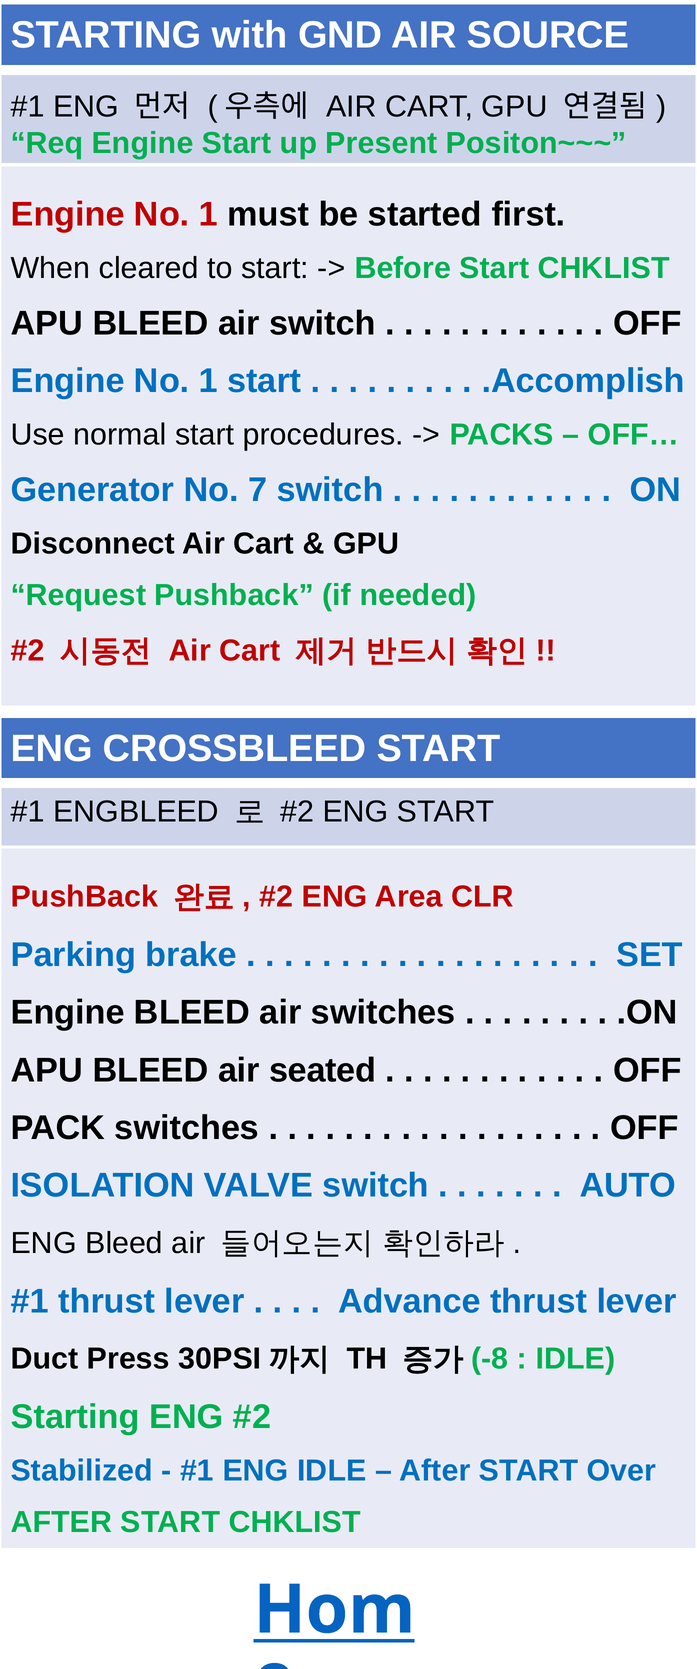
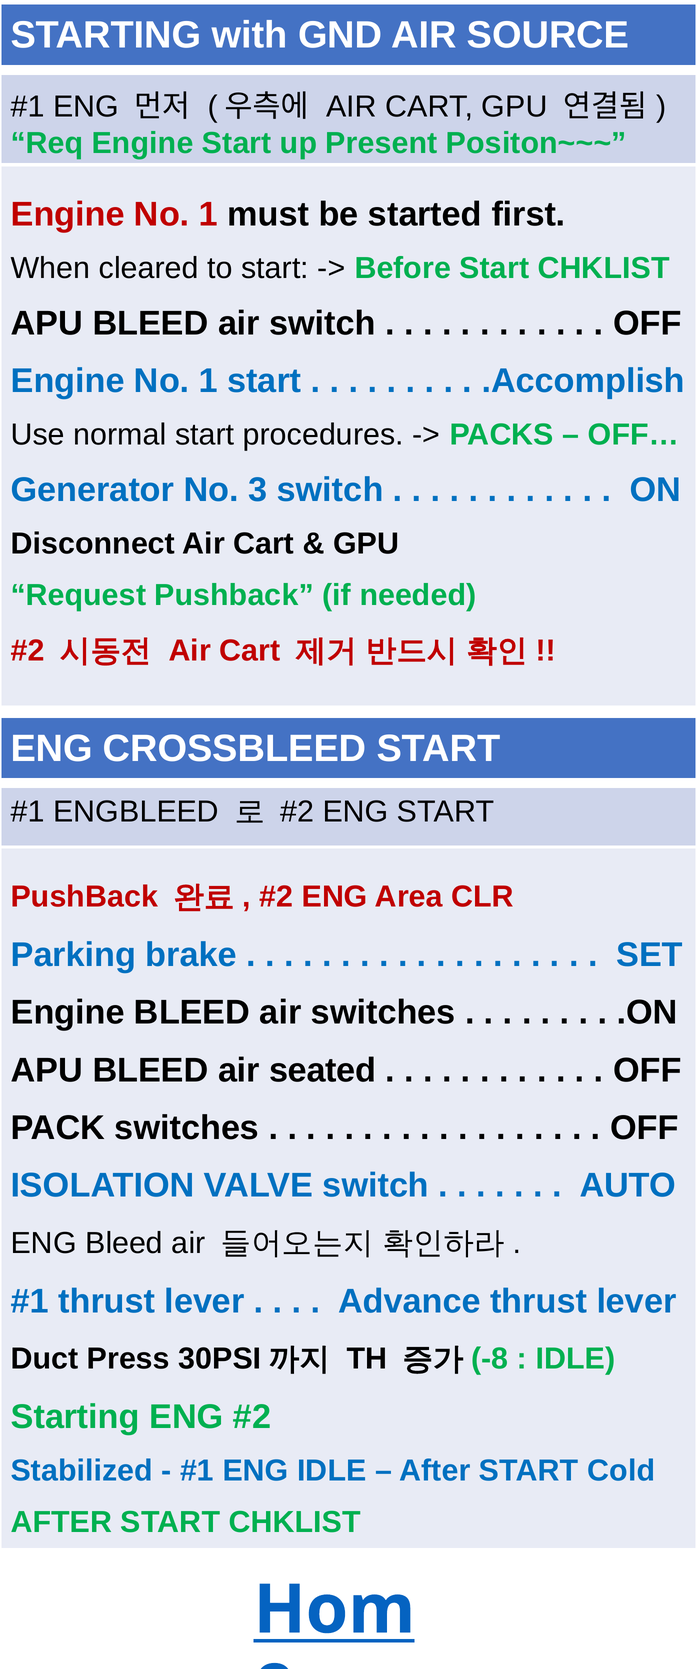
7: 7 -> 3
Over: Over -> Cold
